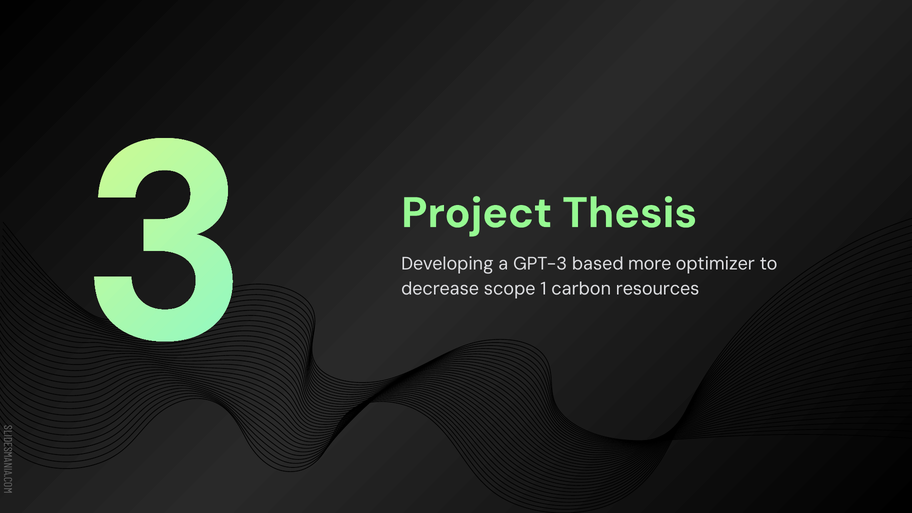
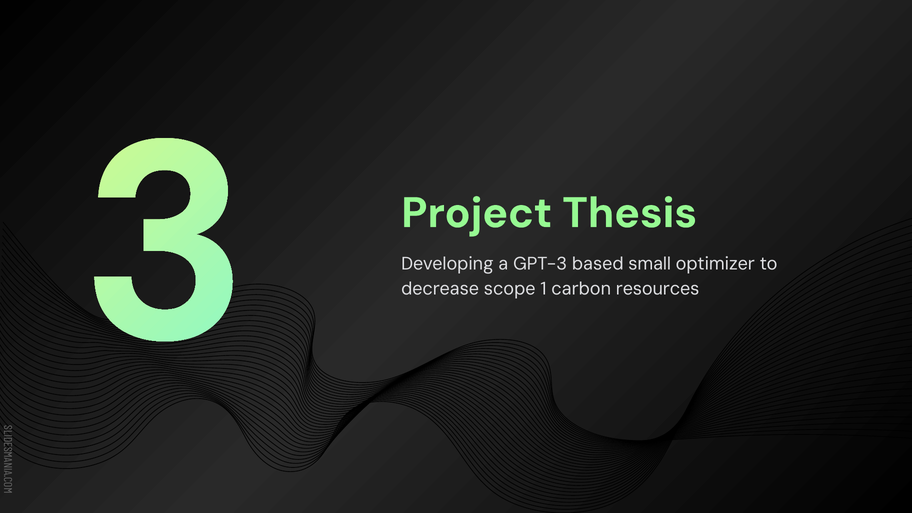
more: more -> small
